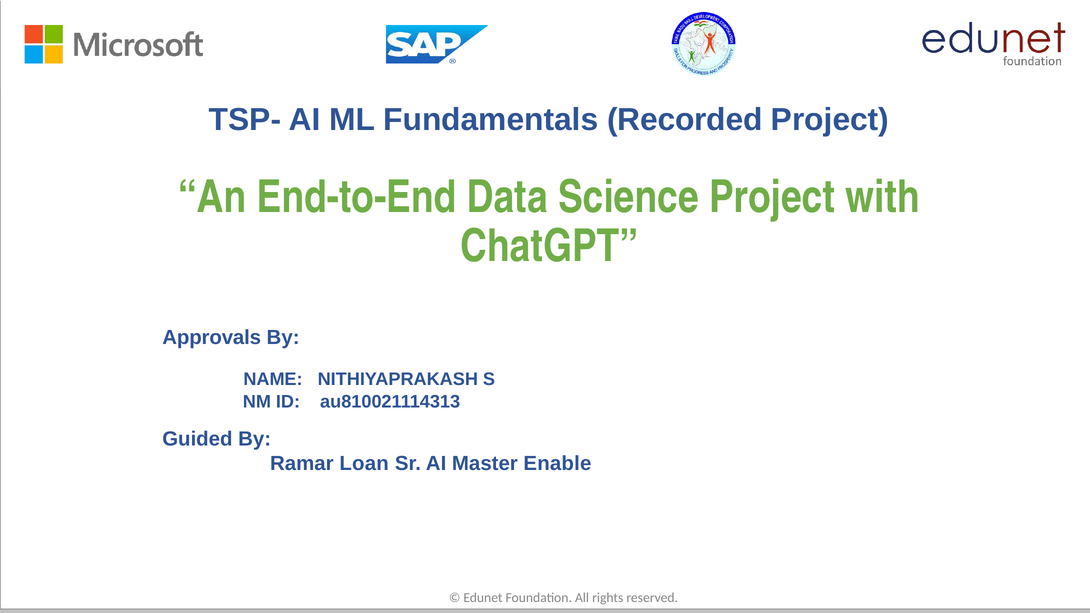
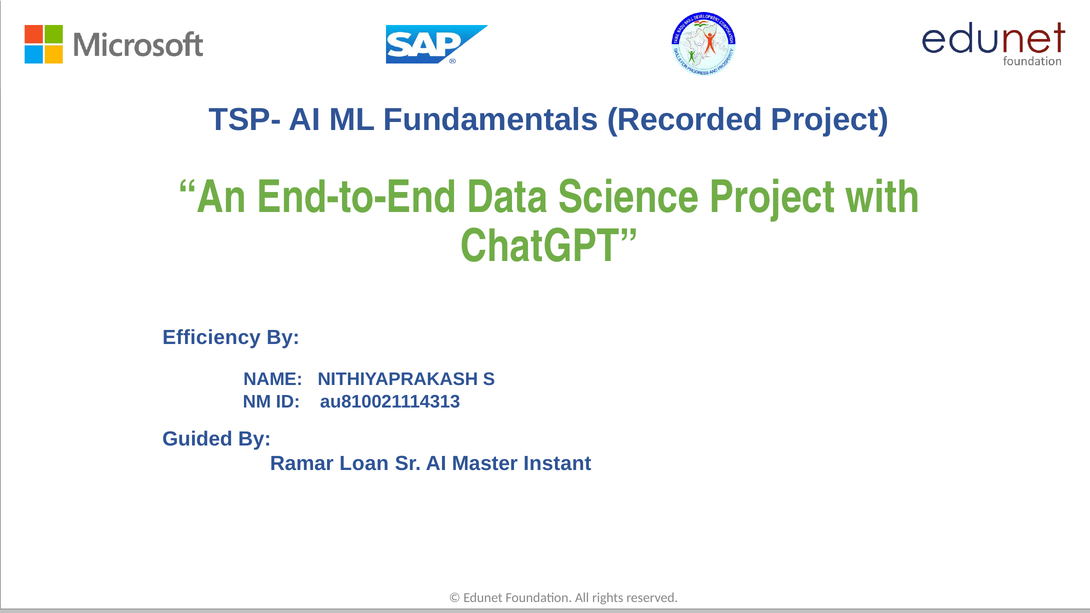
Approvals: Approvals -> Efficiency
Enable: Enable -> Instant
